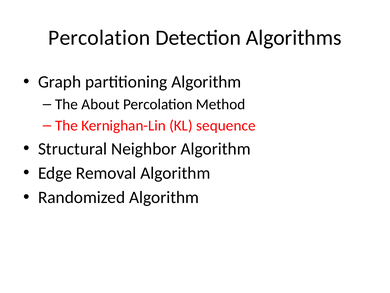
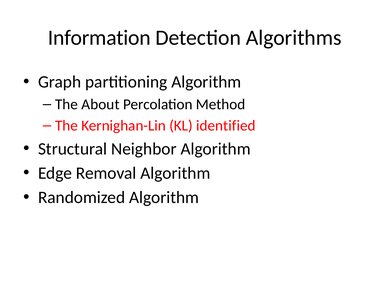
Percolation at (99, 38): Percolation -> Information
sequence: sequence -> identified
